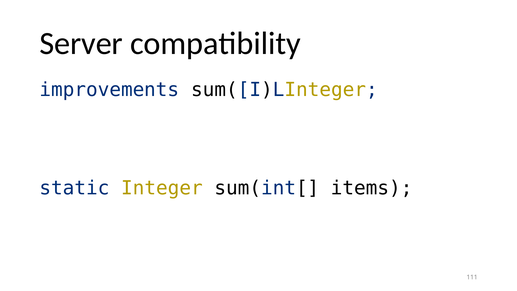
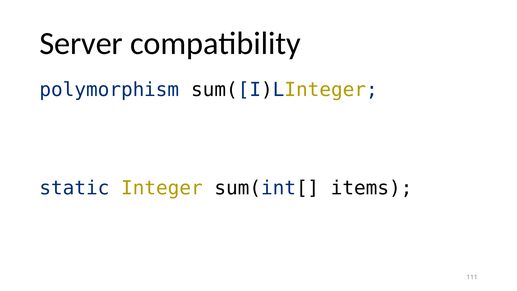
improvements: improvements -> polymorphism
